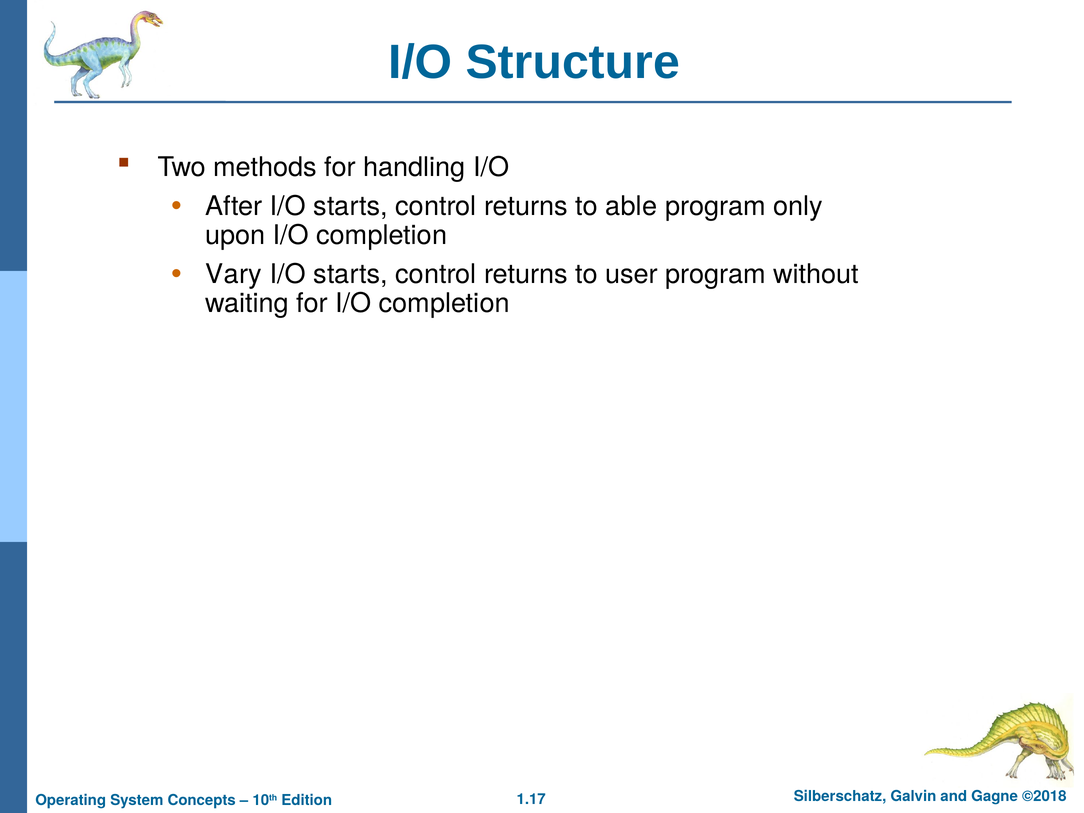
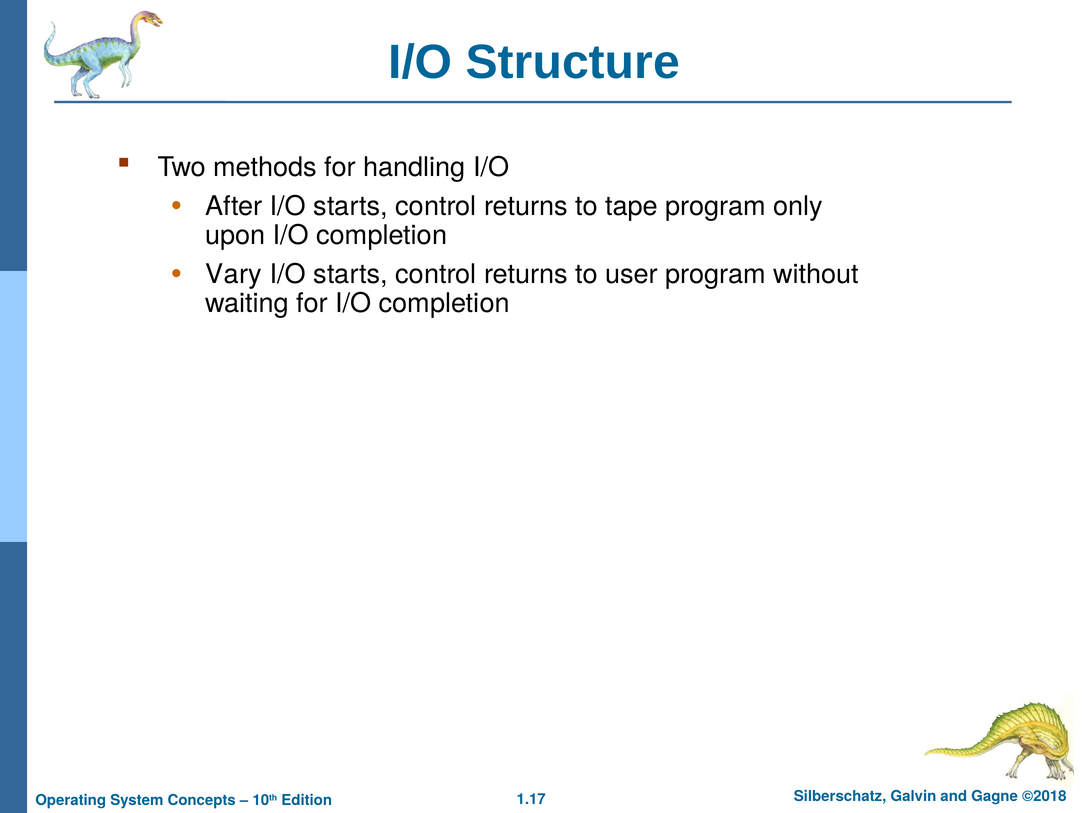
able: able -> tape
